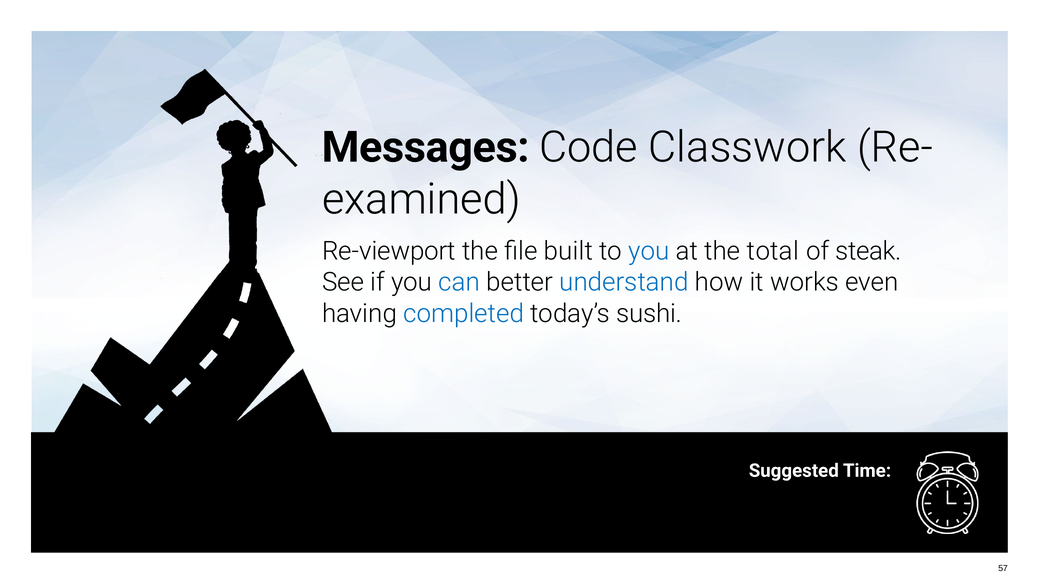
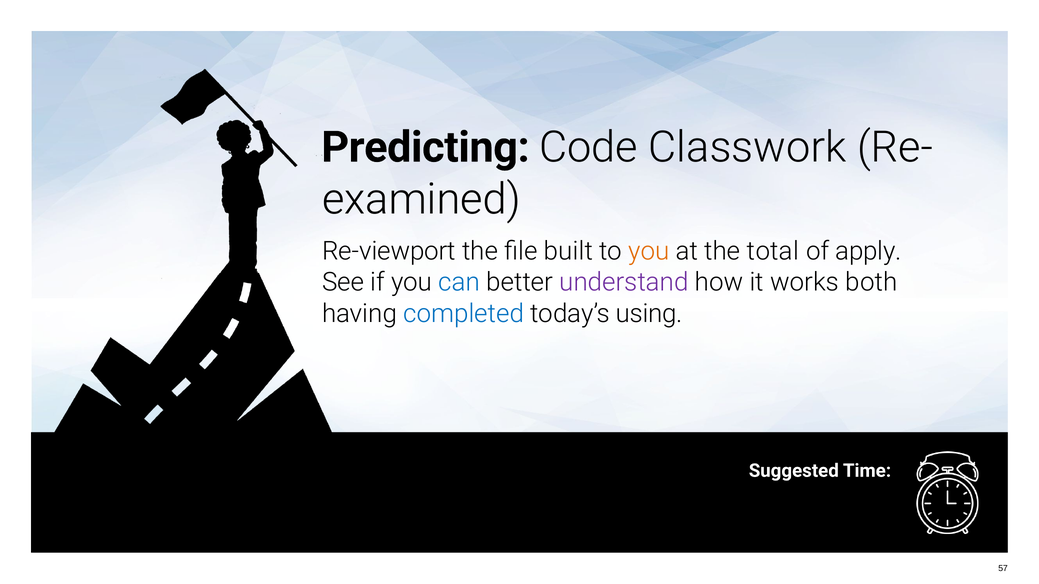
Messages: Messages -> Predicting
you at (649, 251) colour: blue -> orange
steak: steak -> apply
understand colour: blue -> purple
even: even -> both
sushi: sushi -> using
